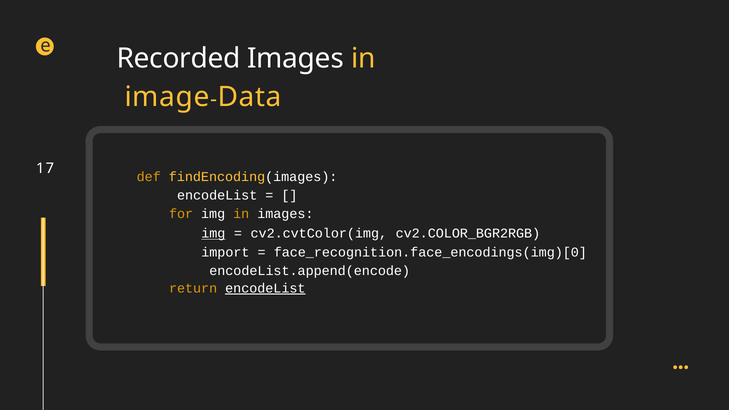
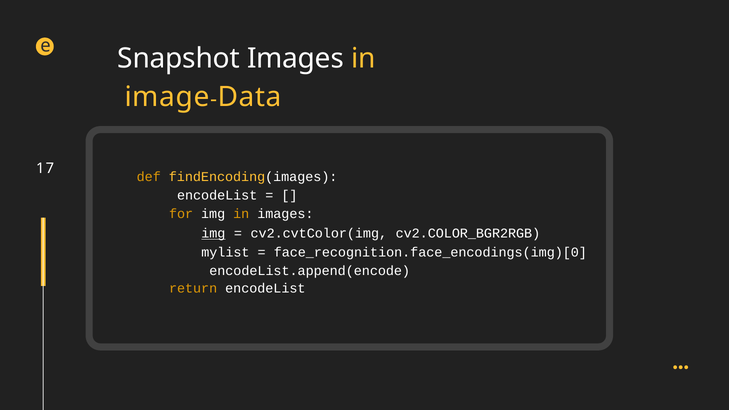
Recorded: Recorded -> Snapshot
import: import -> mylist
encodeList at (265, 288) underline: present -> none
